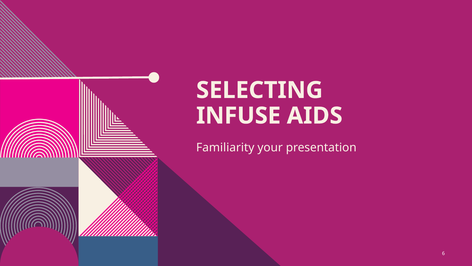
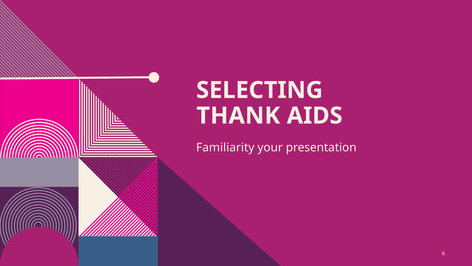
INFUSE: INFUSE -> THANK
